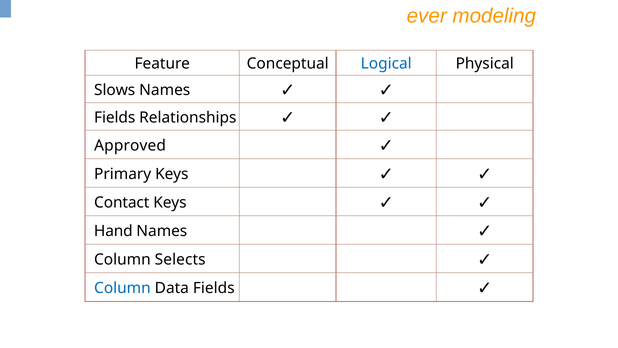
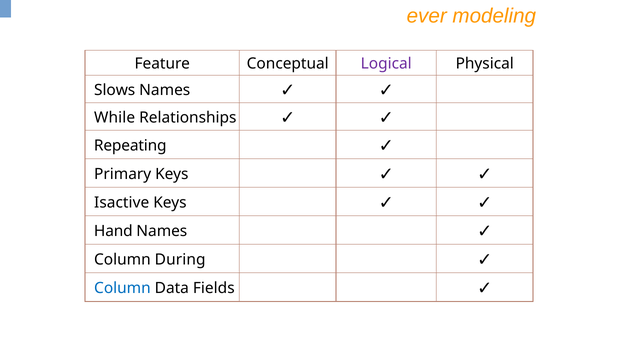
Logical colour: blue -> purple
Fields at (115, 117): Fields -> While
Approved: Approved -> Repeating
Contact: Contact -> Isactive
Selects: Selects -> During
